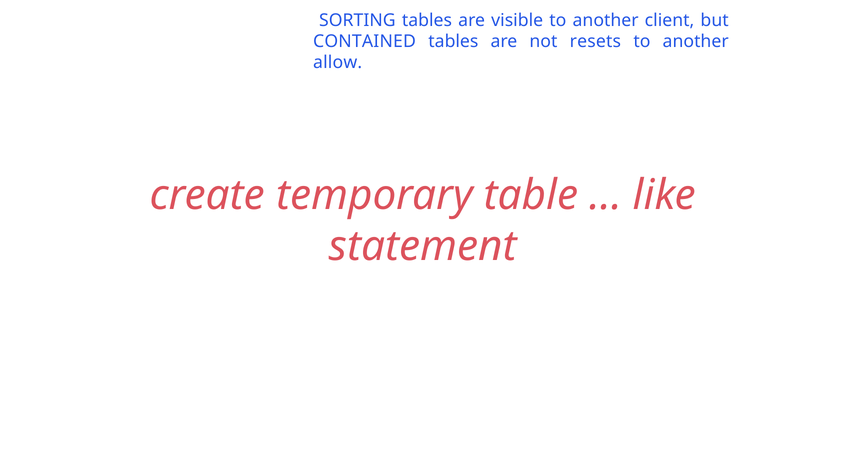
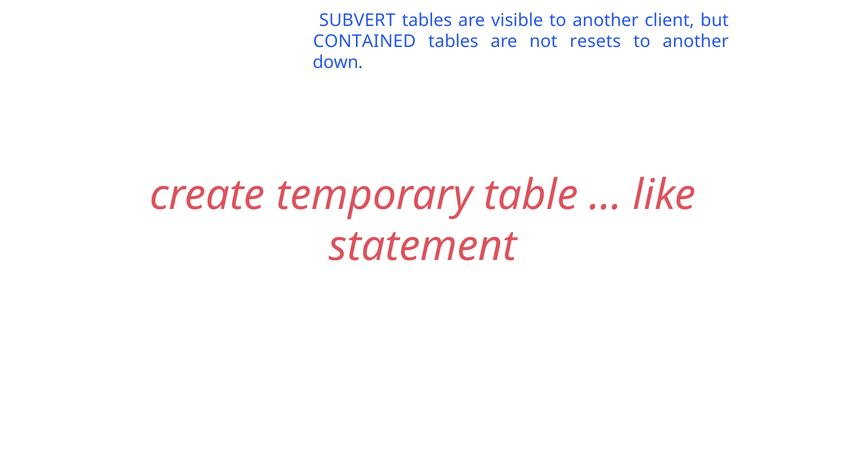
SORTING: SORTING -> SUBVERT
allow: allow -> down
